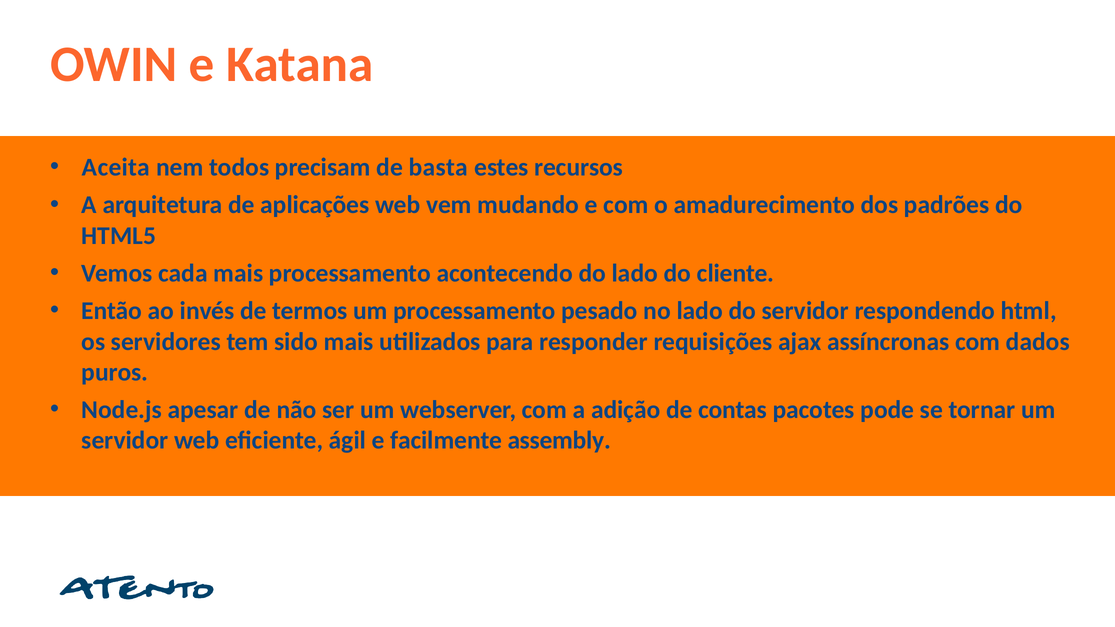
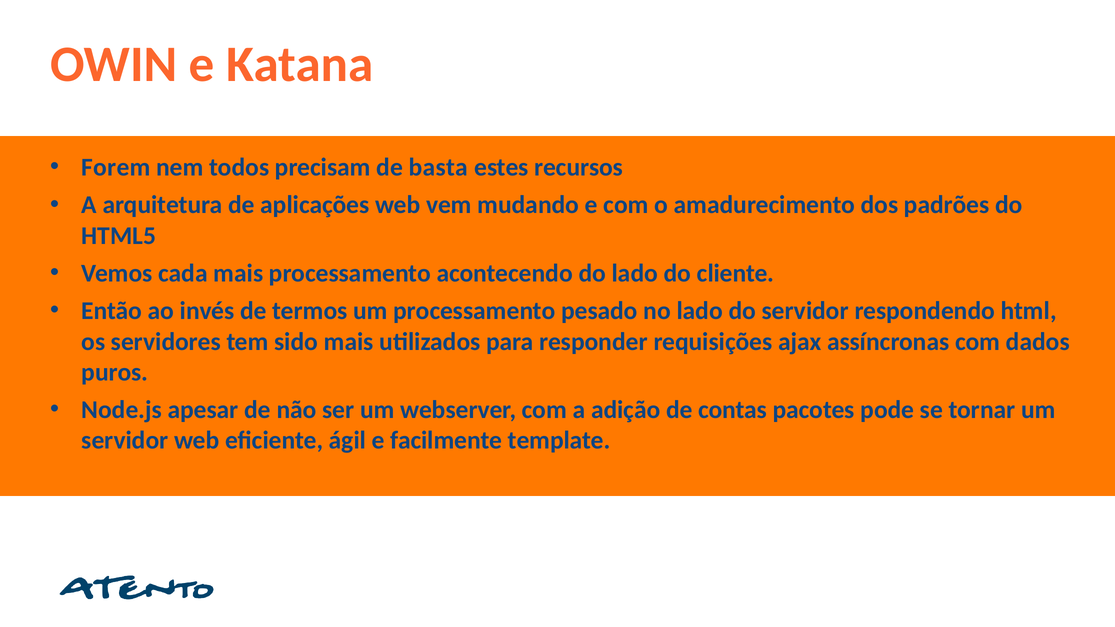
Aceita: Aceita -> Forem
assembly: assembly -> template
